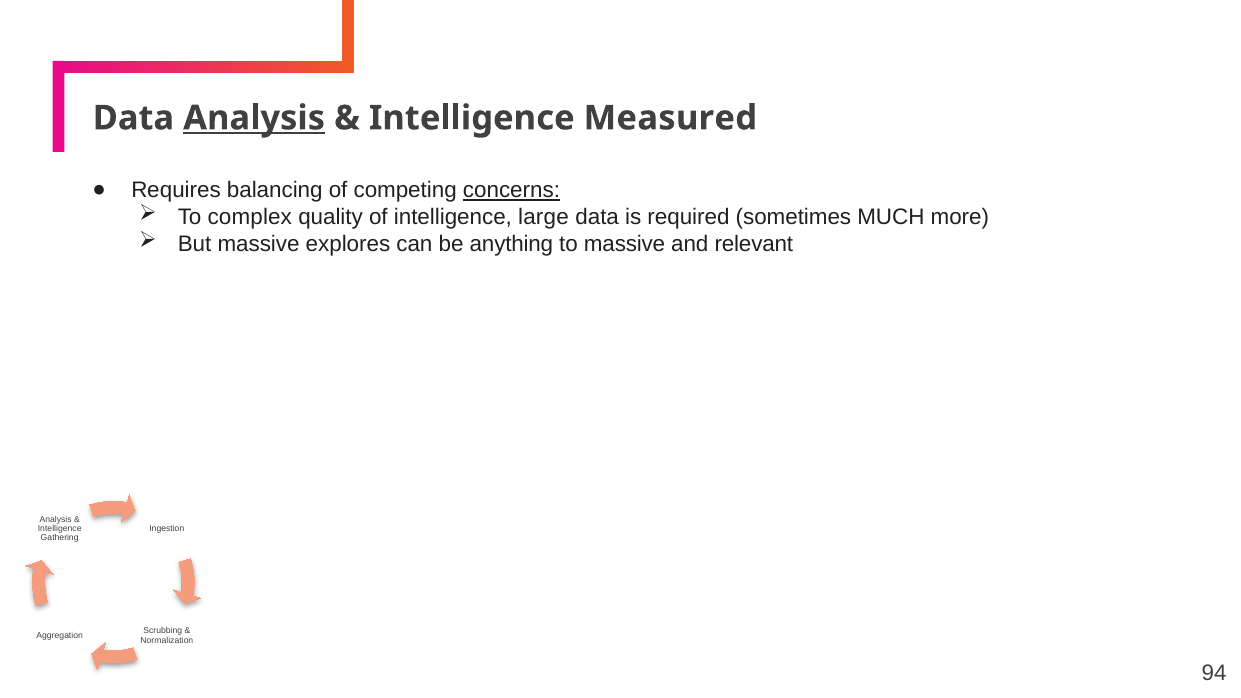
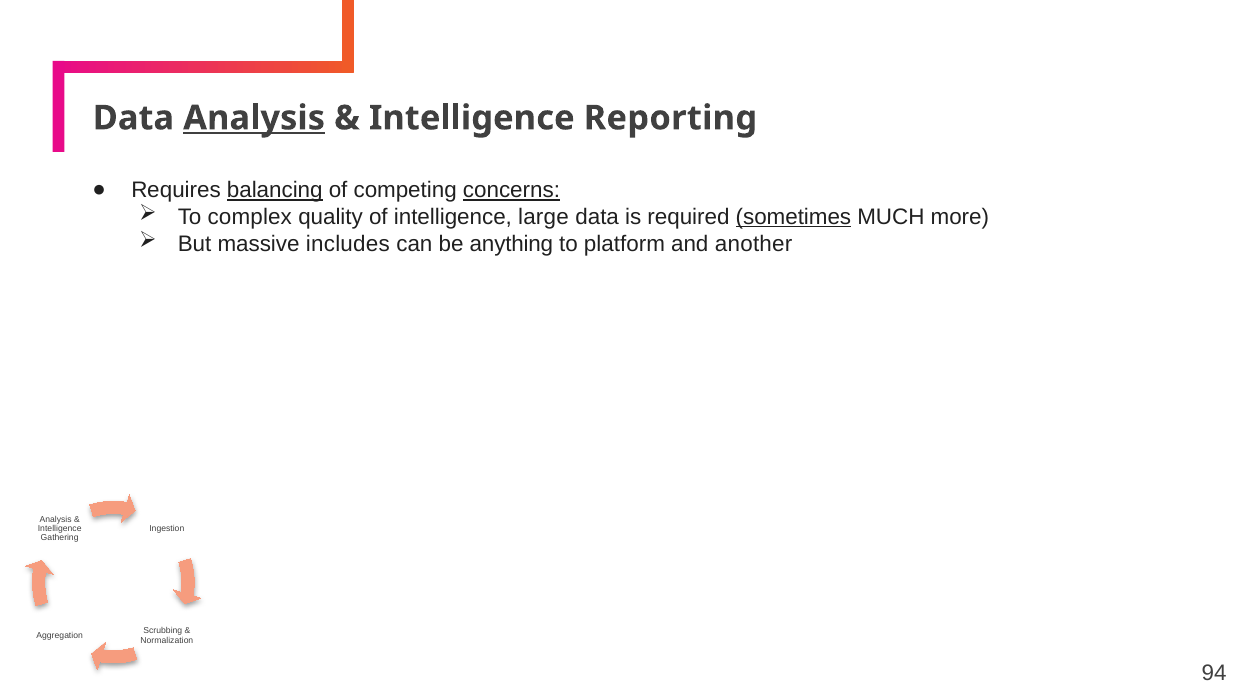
Measured: Measured -> Reporting
balancing underline: none -> present
sometimes underline: none -> present
explores: explores -> includes
to massive: massive -> platform
relevant: relevant -> another
